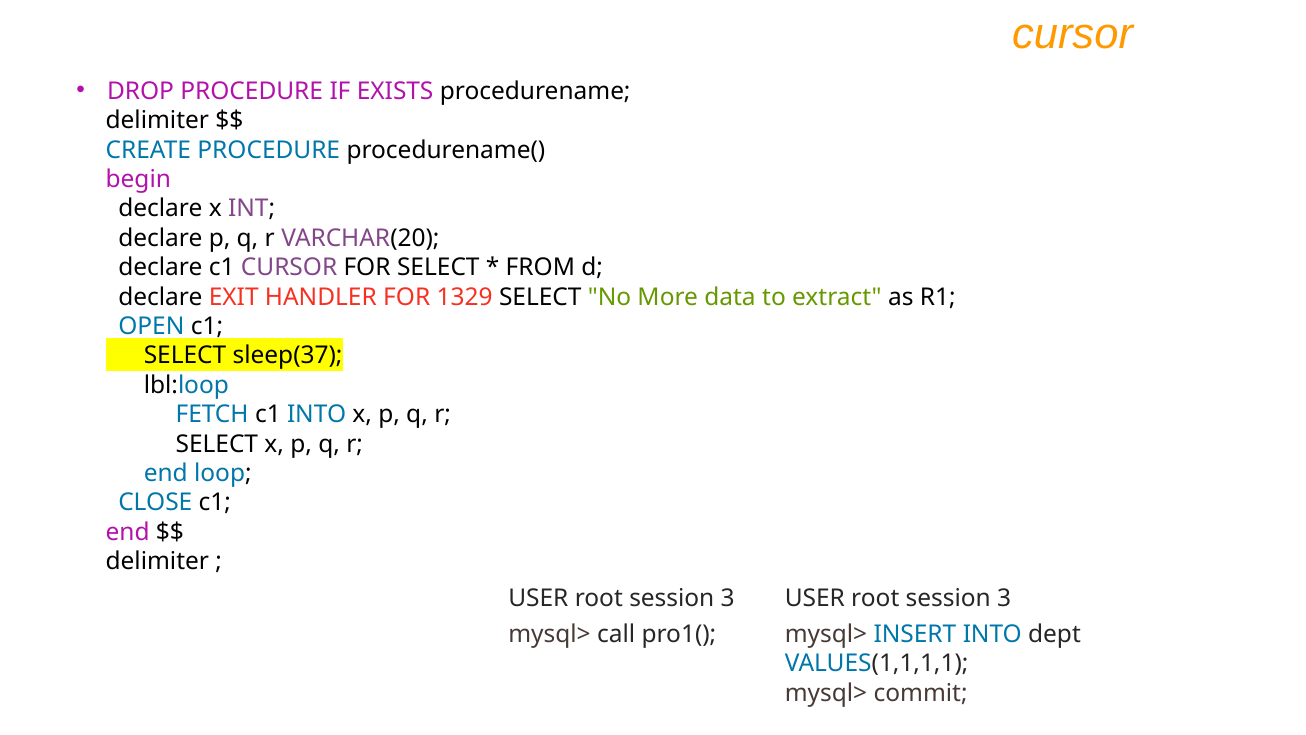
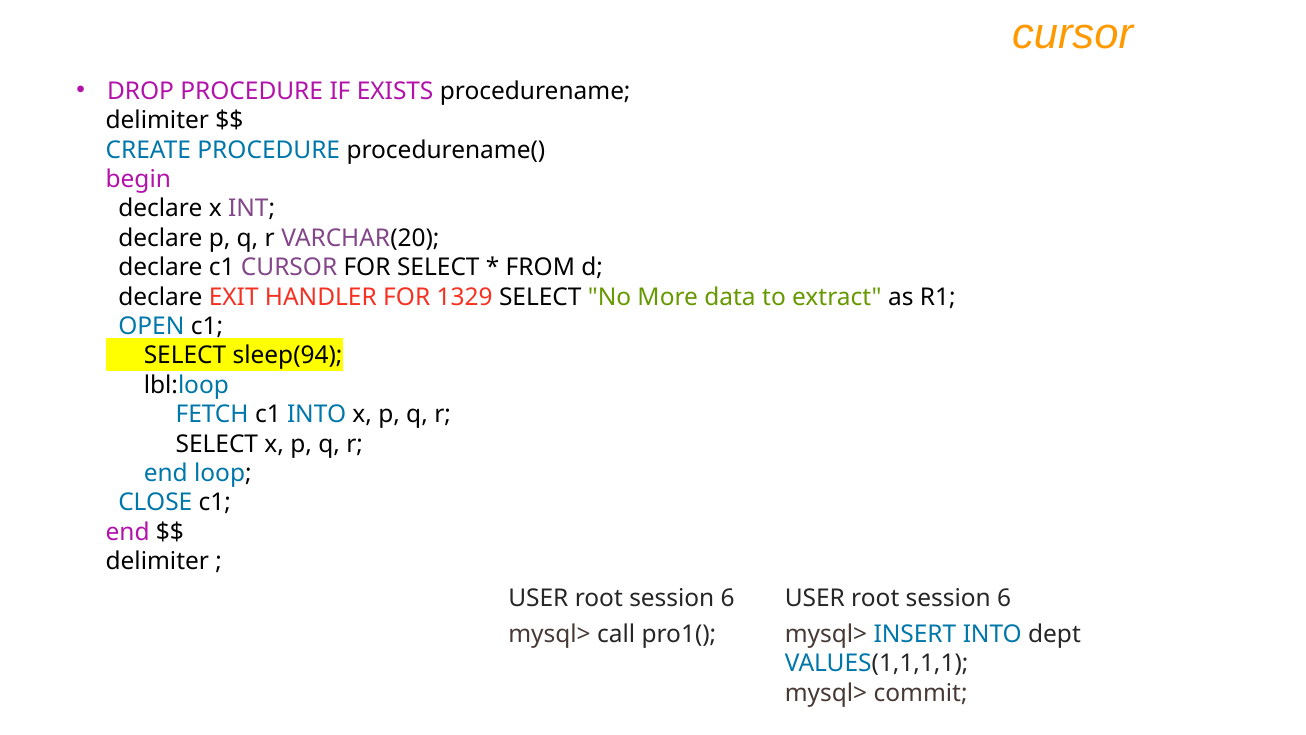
sleep(37: sleep(37 -> sleep(94
3 at (728, 598): 3 -> 6
3 at (1004, 598): 3 -> 6
